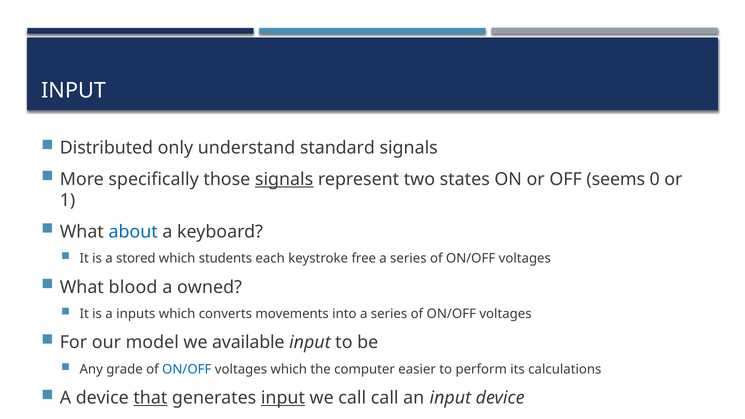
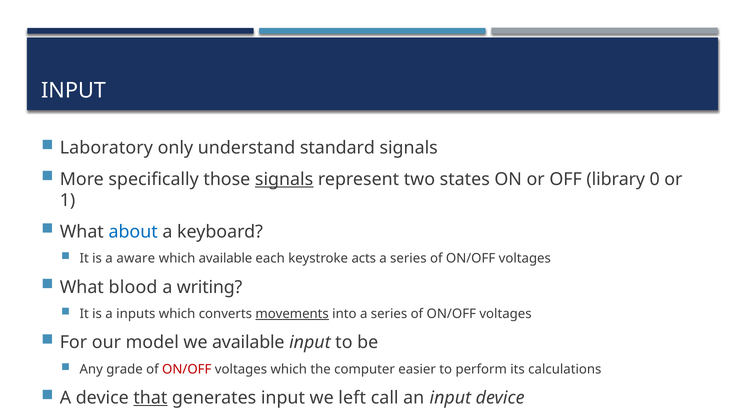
Distributed: Distributed -> Laboratory
seems: seems -> library
stored: stored -> aware
which students: students -> available
free: free -> acts
owned: owned -> writing
movements underline: none -> present
ON/OFF at (187, 369) colour: blue -> red
input at (283, 398) underline: present -> none
we call: call -> left
